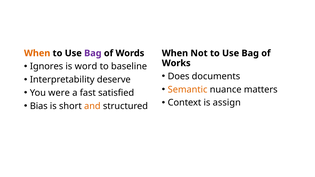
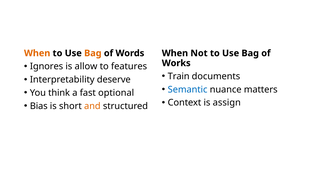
Bag at (93, 53) colour: purple -> orange
word: word -> allow
baseline: baseline -> features
Does: Does -> Train
Semantic colour: orange -> blue
were: were -> think
satisfied: satisfied -> optional
